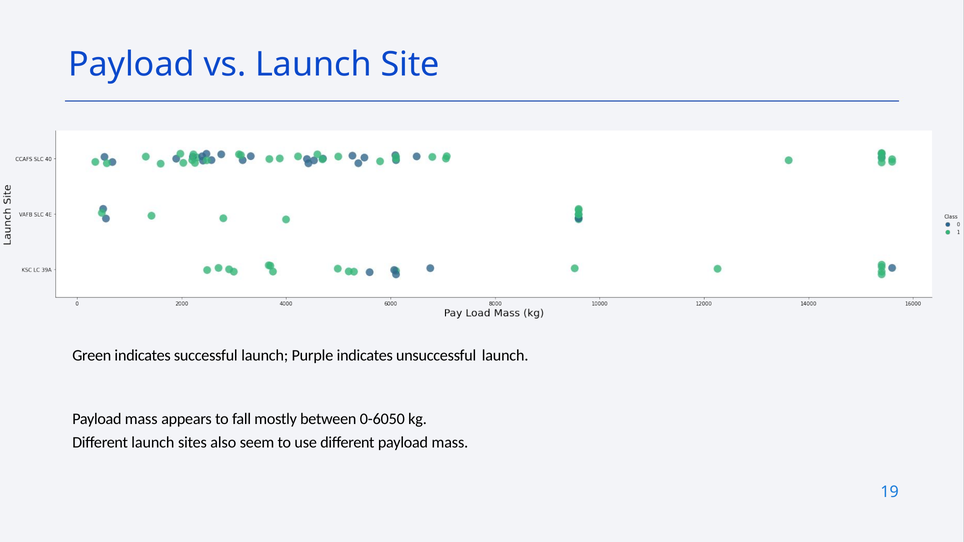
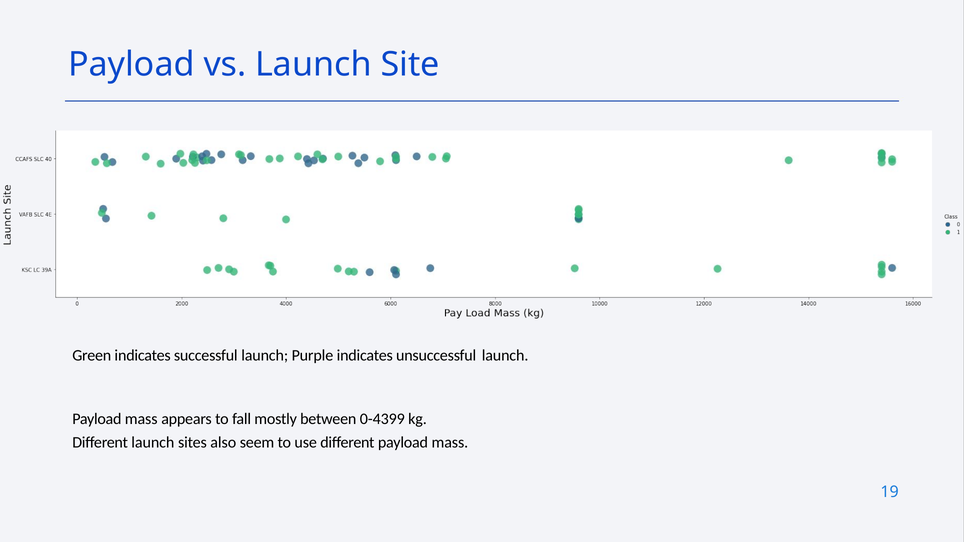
0-6050: 0-6050 -> 0-4399
